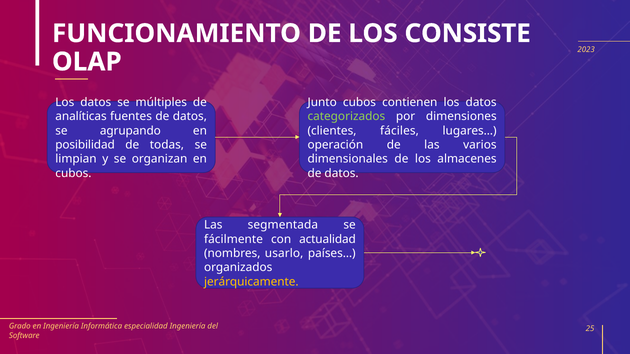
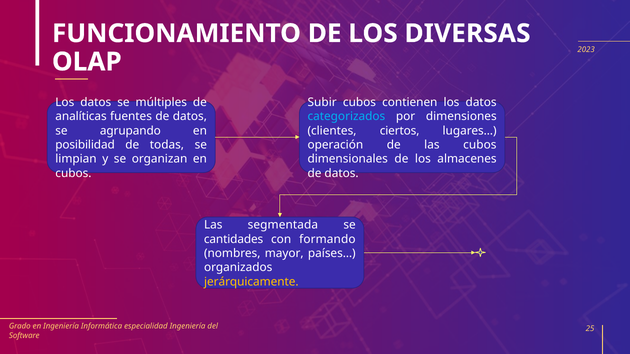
CONSISTE: CONSISTE -> DIVERSAS
Junto: Junto -> Subir
categorizados colour: light green -> light blue
fáciles: fáciles -> ciertos
las varios: varios -> cubos
fácilmente: fácilmente -> cantidades
actualidad: actualidad -> formando
usarlo: usarlo -> mayor
